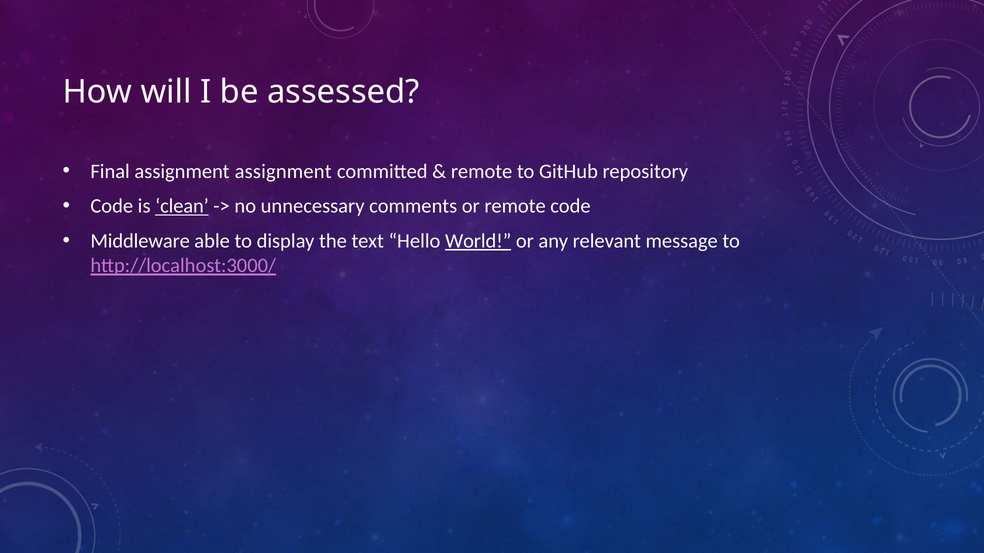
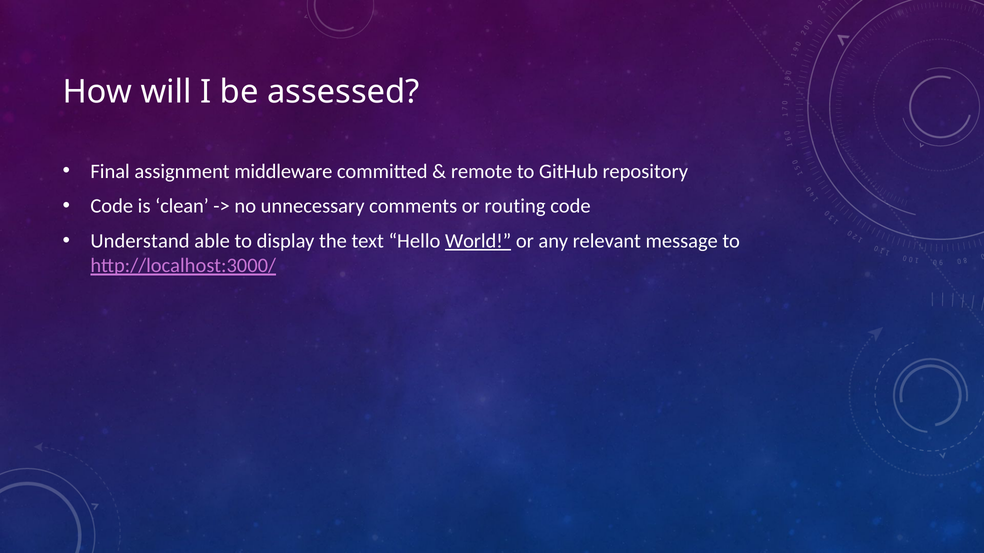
assignment assignment: assignment -> middleware
clean underline: present -> none
or remote: remote -> routing
Middleware: Middleware -> Understand
